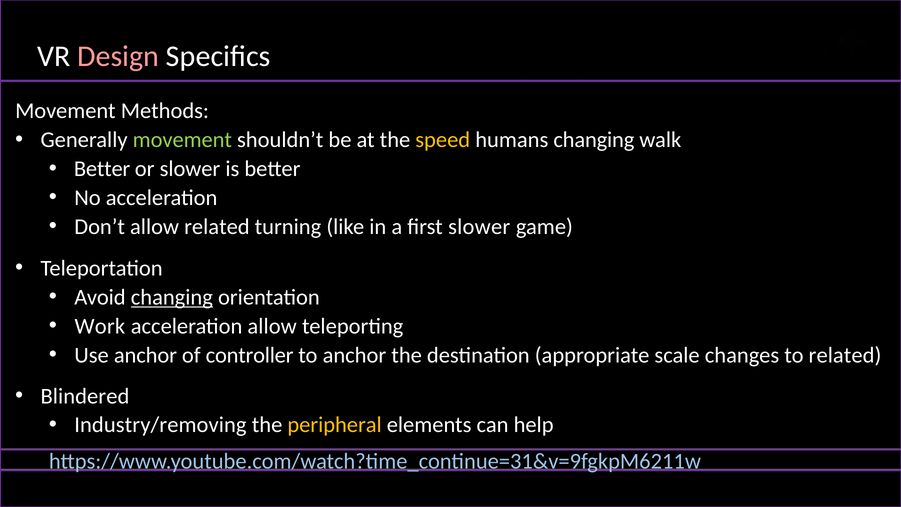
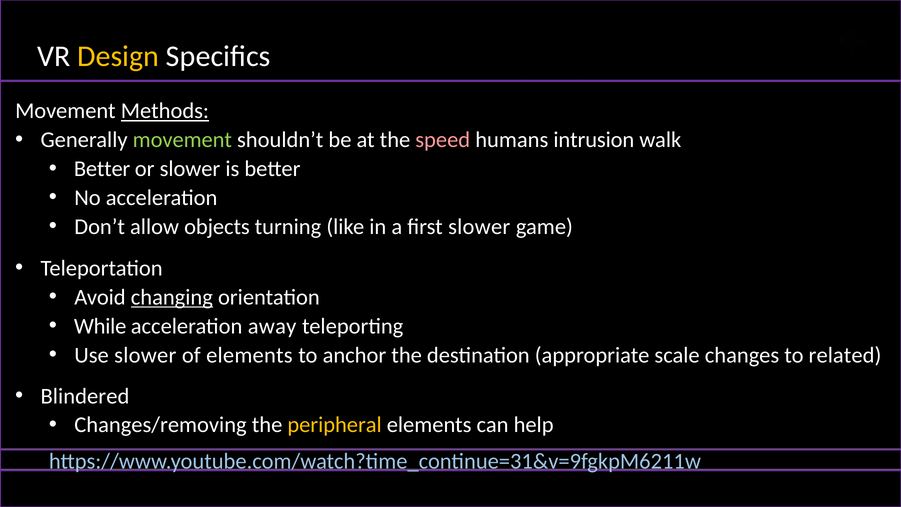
Design colour: pink -> yellow
Methods underline: none -> present
speed colour: yellow -> pink
humans changing: changing -> intrusion
allow related: related -> objects
Work: Work -> While
acceleration allow: allow -> away
Use anchor: anchor -> slower
of controller: controller -> elements
Industry/removing: Industry/removing -> Changes/removing
